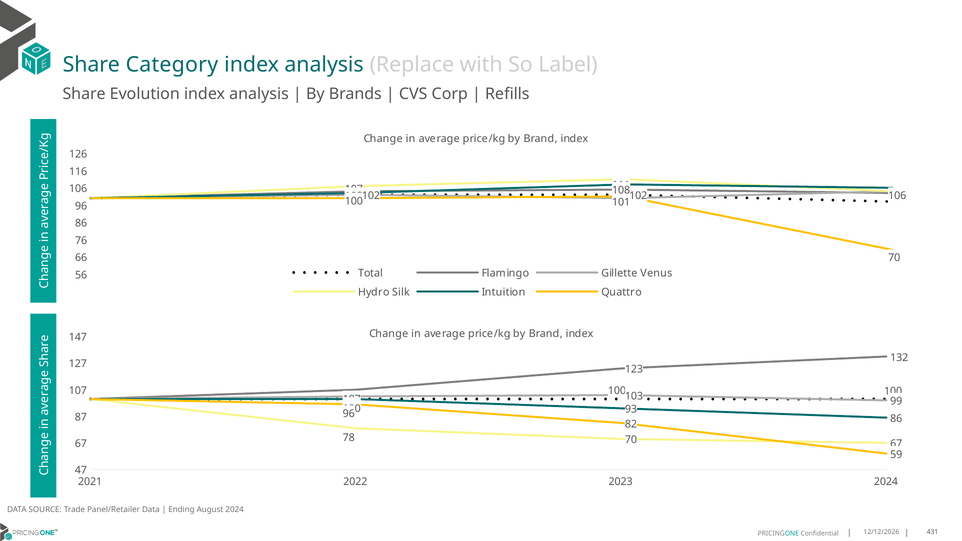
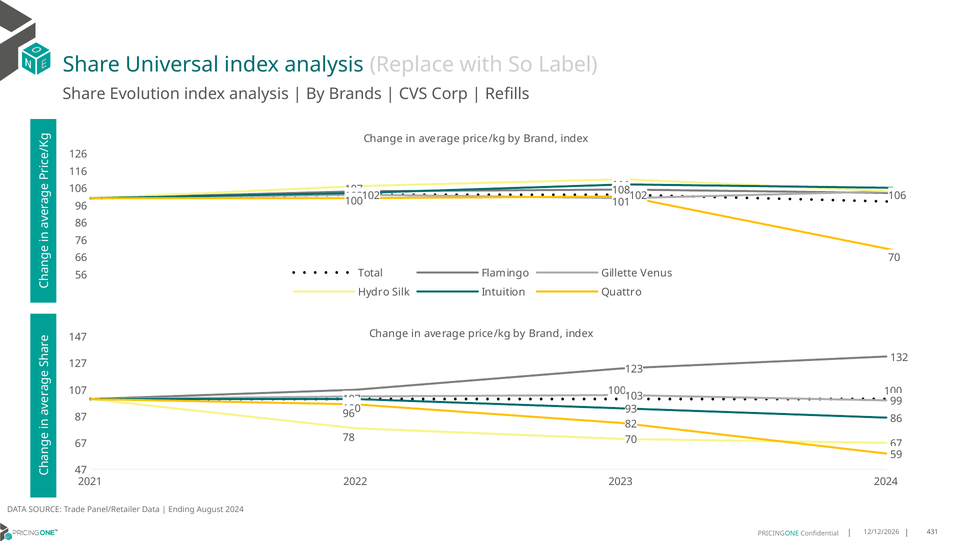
Category: Category -> Universal
